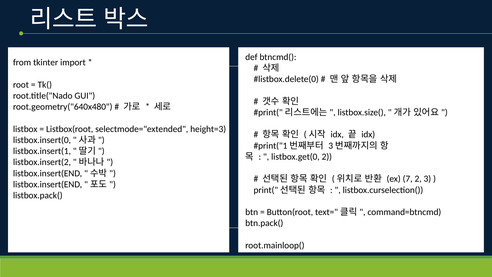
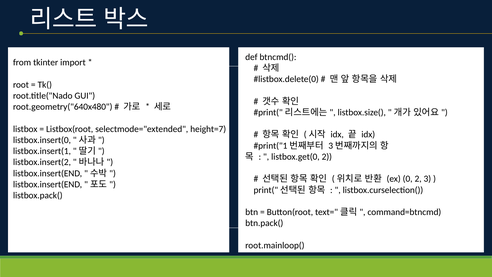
height=3: height=3 -> height=7
7: 7 -> 0
